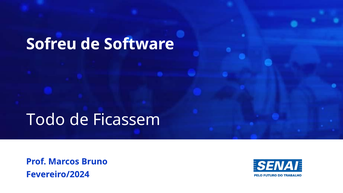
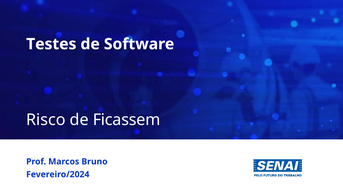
Sofreu: Sofreu -> Testes
Todo: Todo -> Risco
